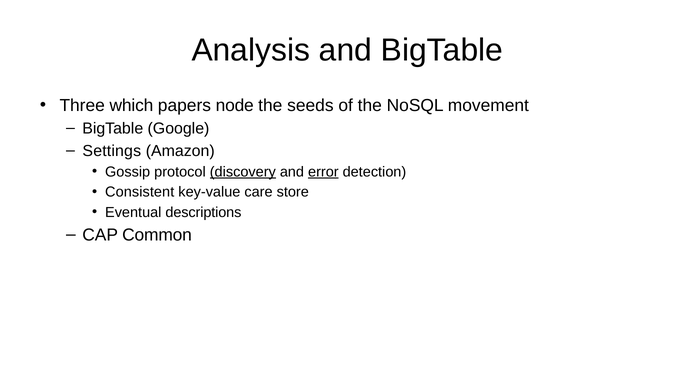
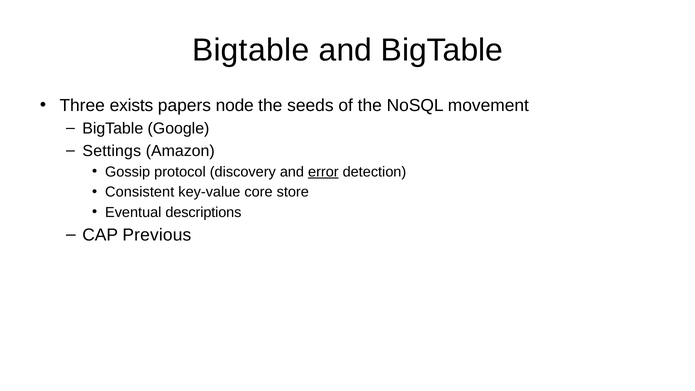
Analysis at (251, 50): Analysis -> Bigtable
which: which -> exists
discovery underline: present -> none
care: care -> core
Common: Common -> Previous
